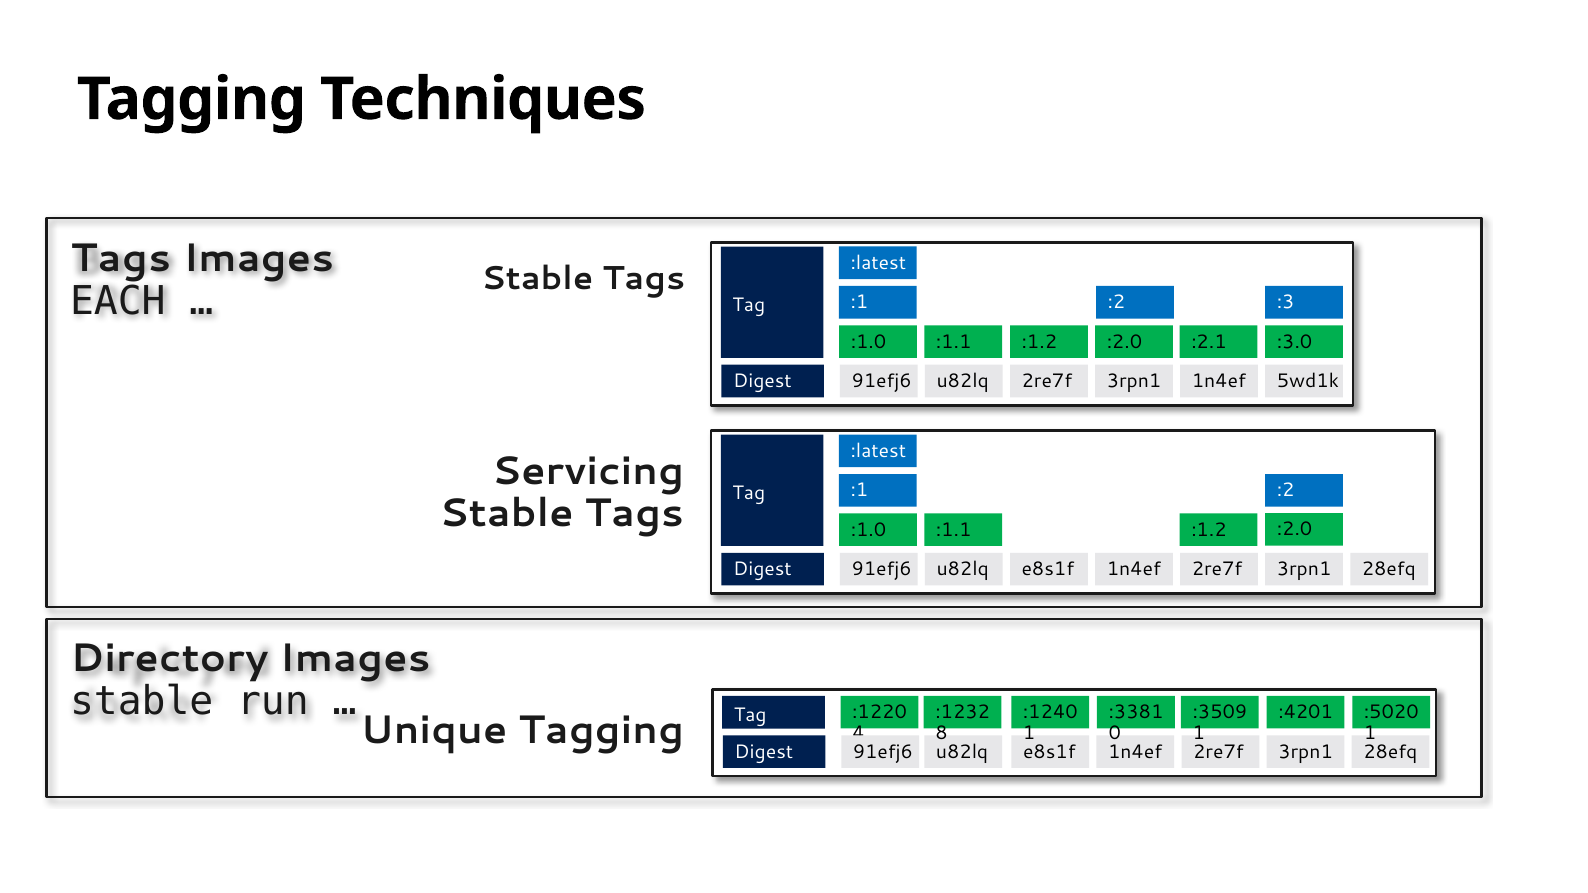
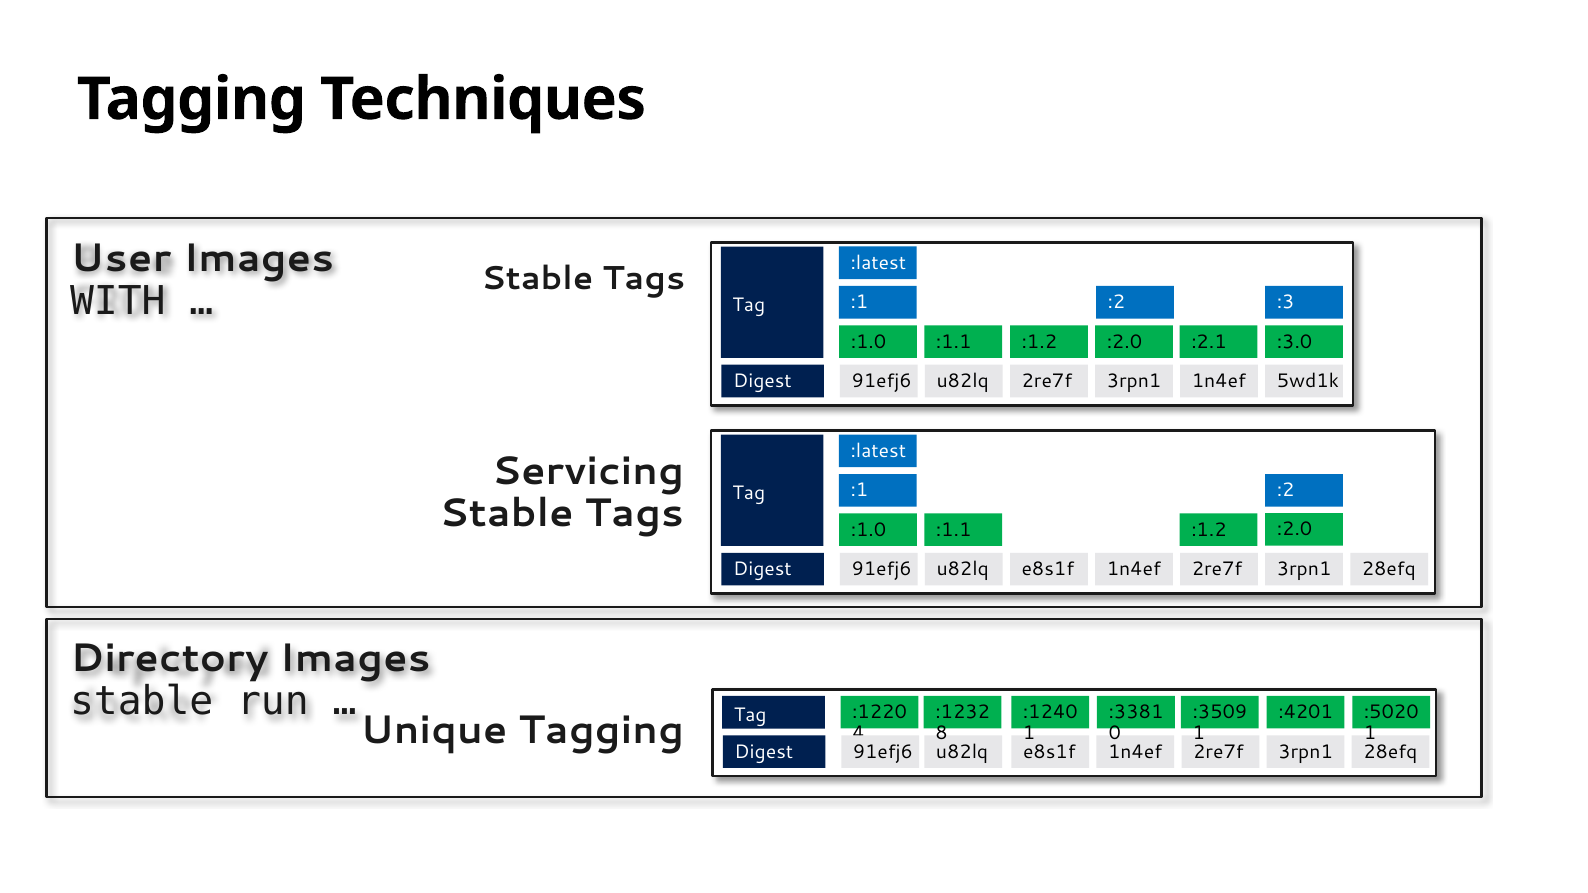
Tags at (121, 258): Tags -> User
EACH: EACH -> WITH
